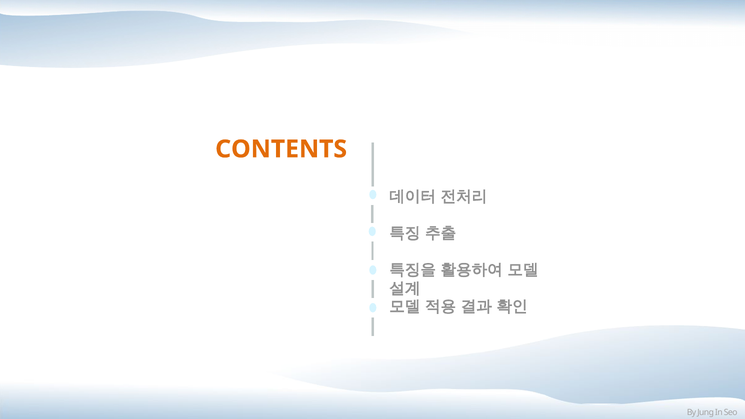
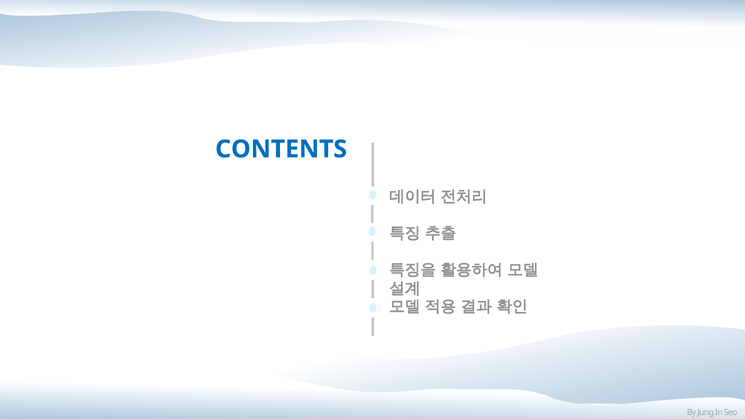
CONTENTS colour: orange -> blue
